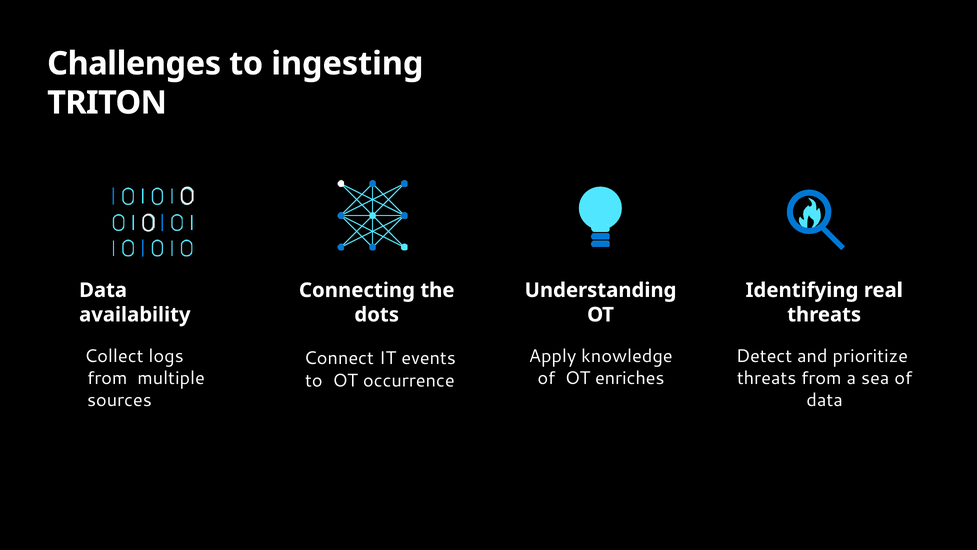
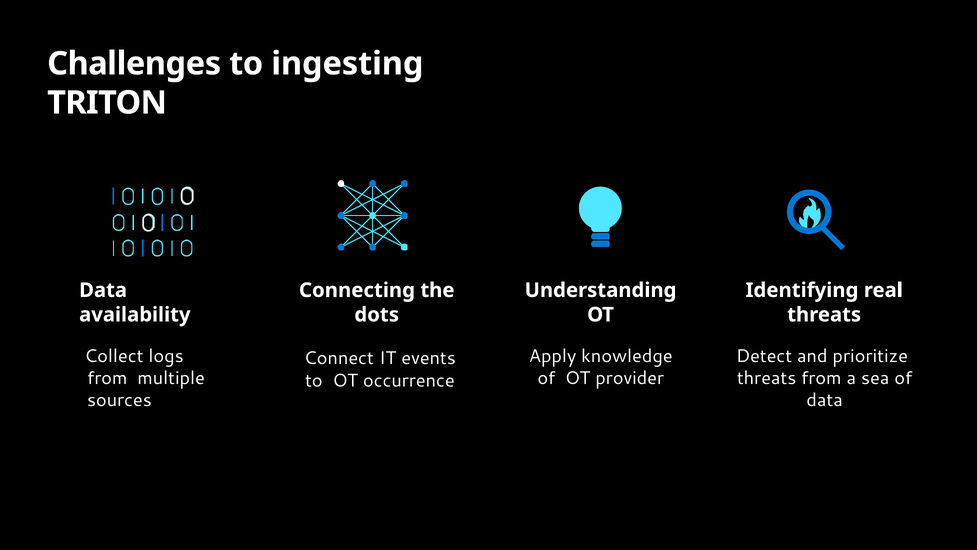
enriches: enriches -> provider
